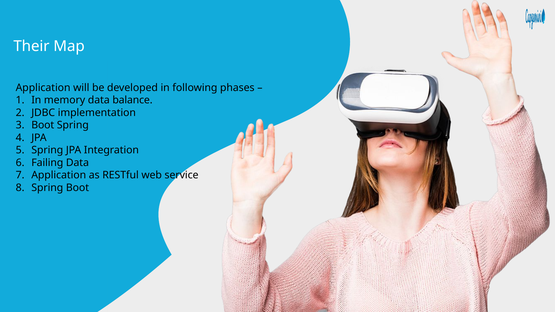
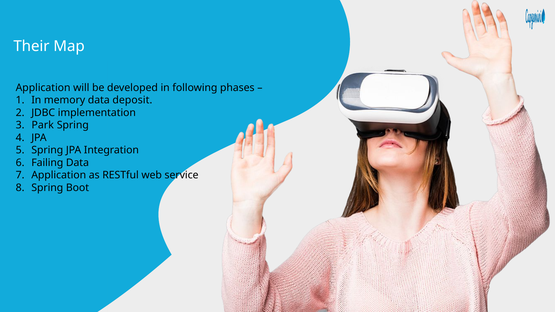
balance: balance -> deposit
Boot at (43, 125): Boot -> Park
